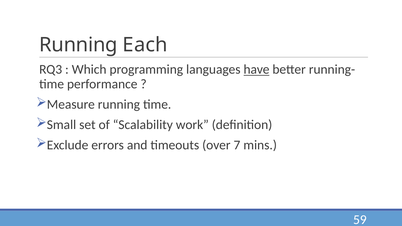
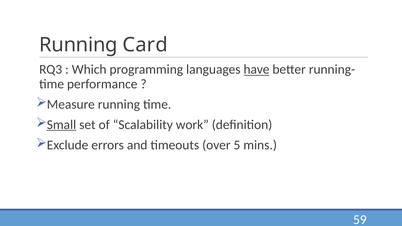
Each: Each -> Card
Small underline: none -> present
7: 7 -> 5
